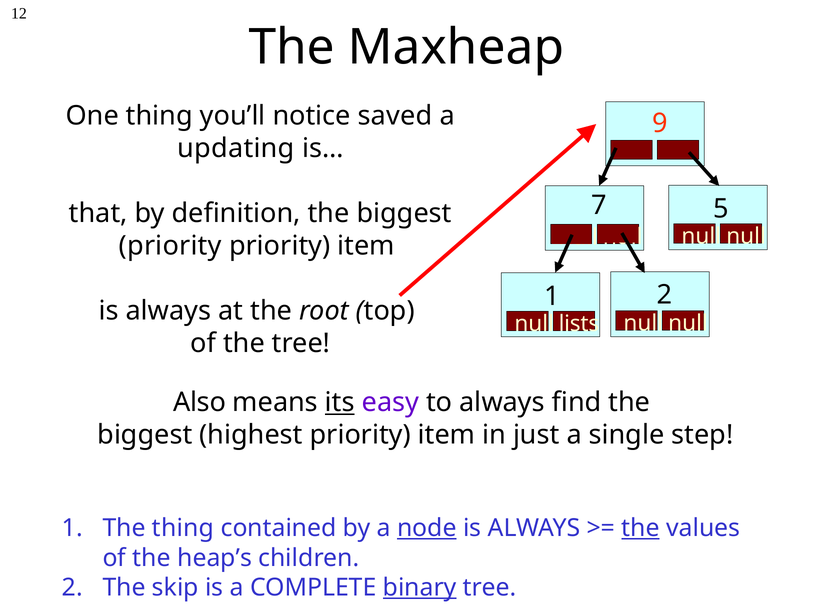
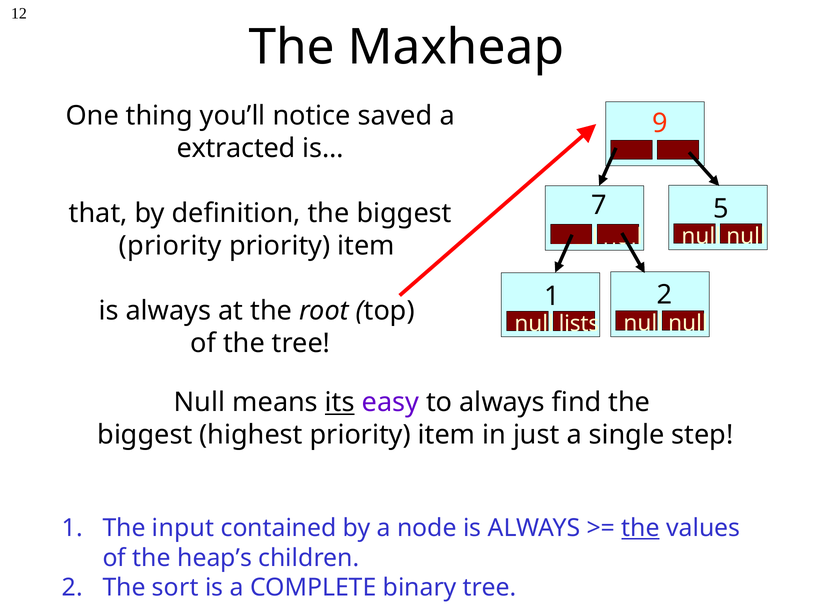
updating: updating -> extracted
Also at (200, 403): Also -> Null
The thing: thing -> input
node underline: present -> none
skip: skip -> sort
binary underline: present -> none
